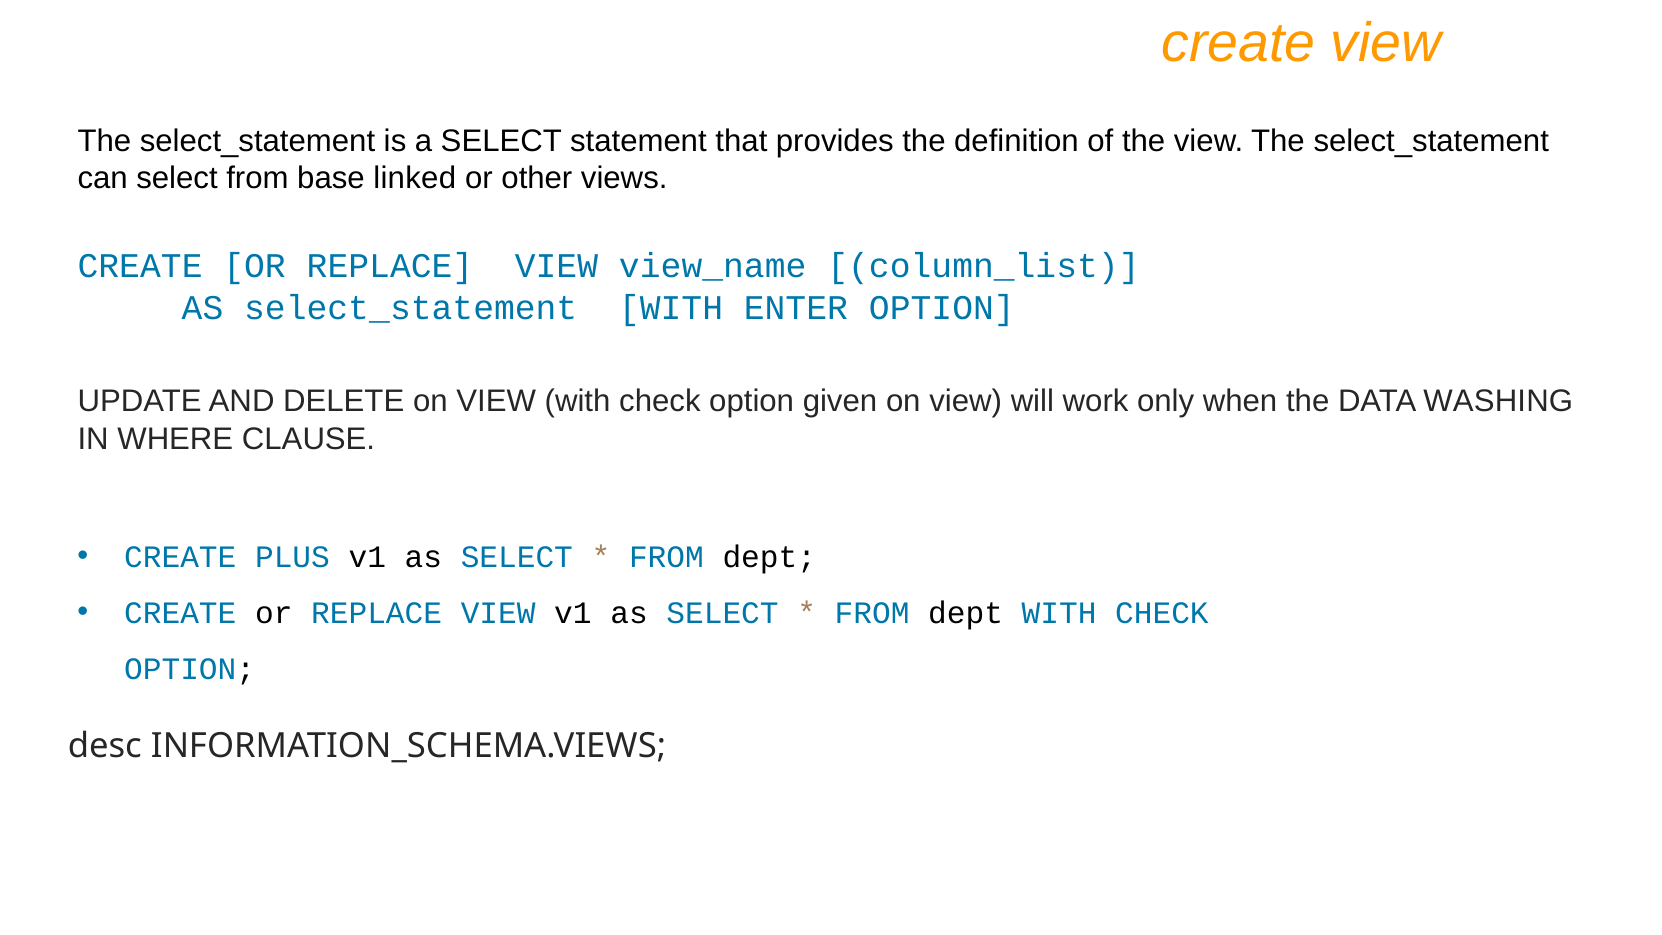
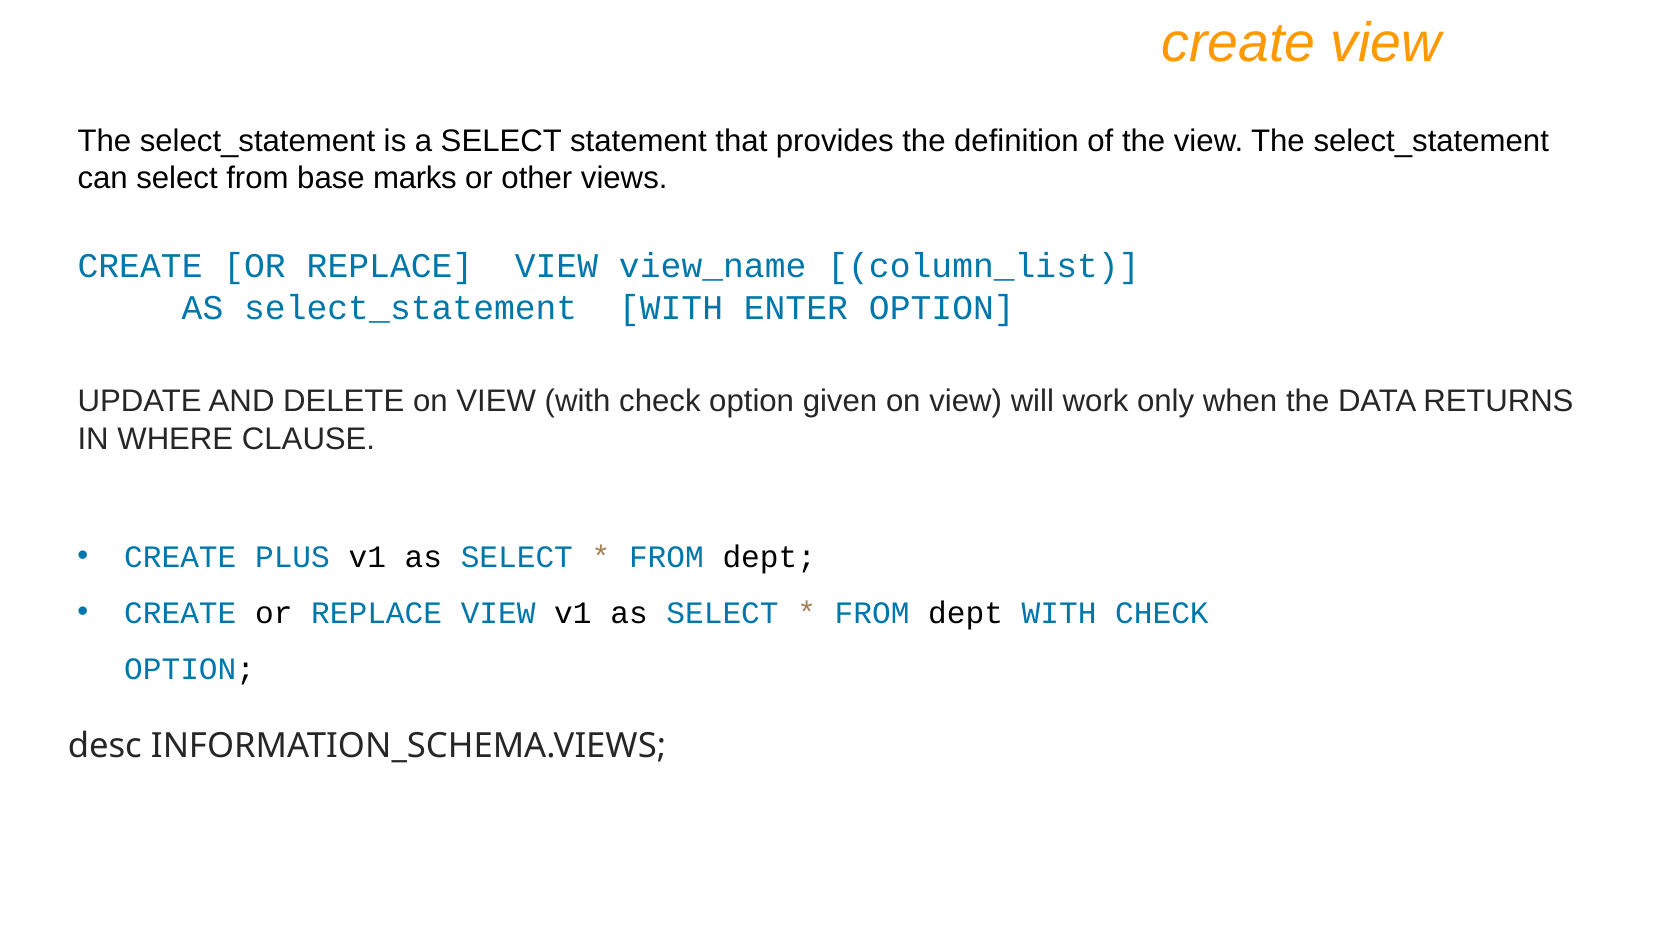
linked: linked -> marks
WASHING: WASHING -> RETURNS
